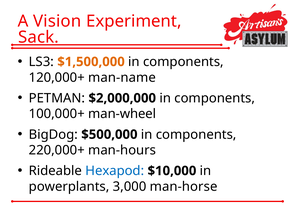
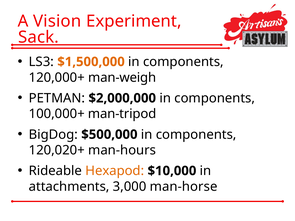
man-name: man-name -> man-weigh
man-wheel: man-wheel -> man-tripod
220,000+: 220,000+ -> 120,020+
Hexapod colour: blue -> orange
powerplants: powerplants -> attachments
